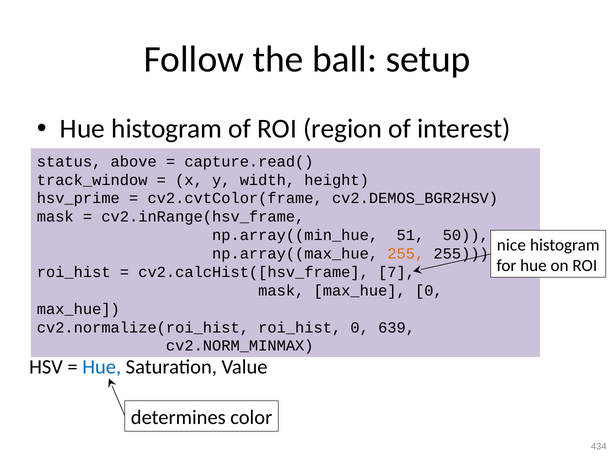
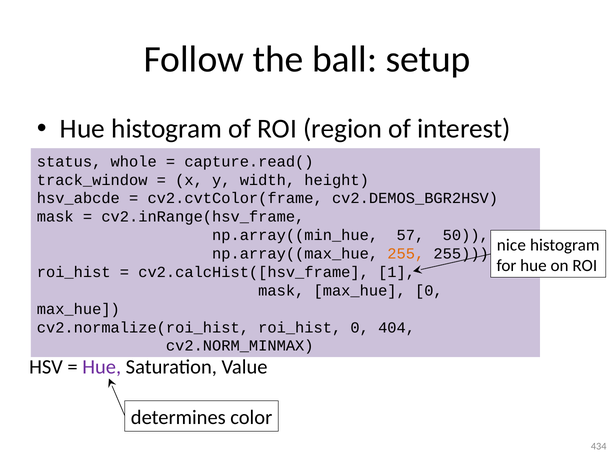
above: above -> whole
hsv_prime: hsv_prime -> hsv_abcde
51: 51 -> 57
7: 7 -> 1
639: 639 -> 404
Hue at (102, 367) colour: blue -> purple
